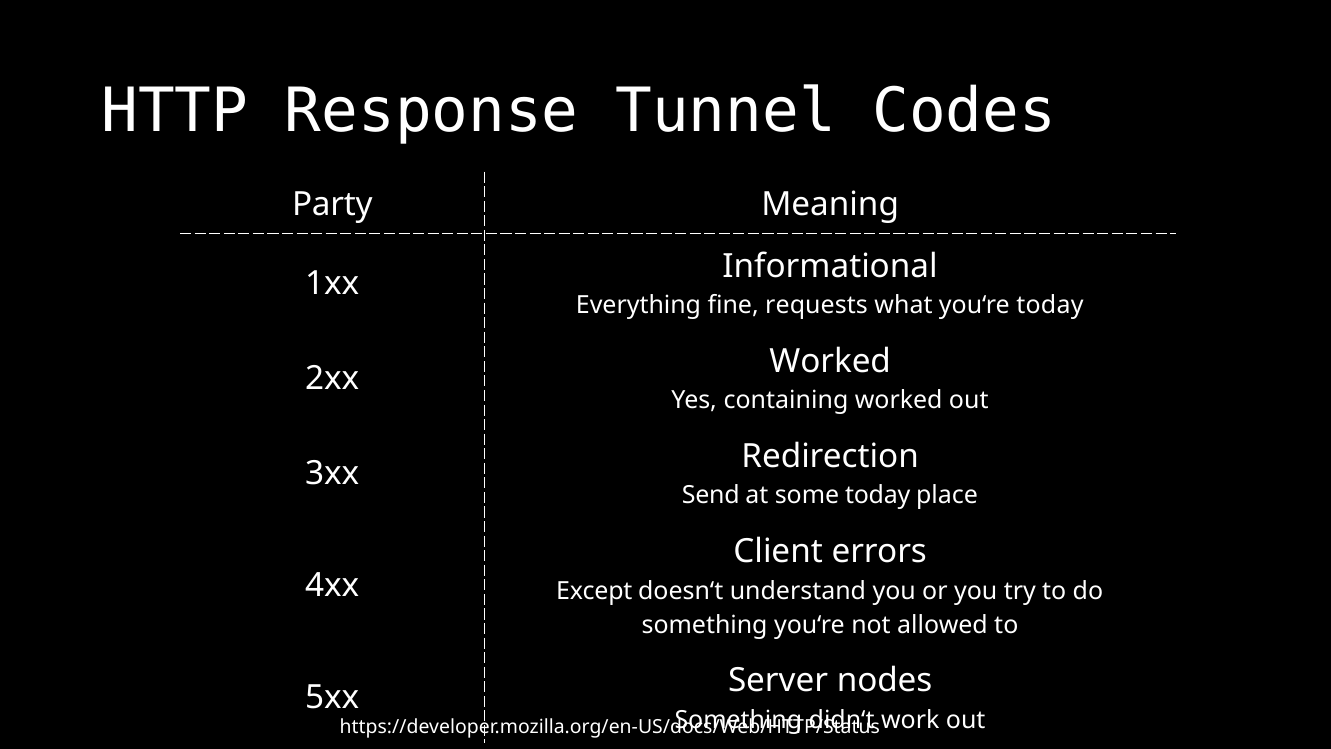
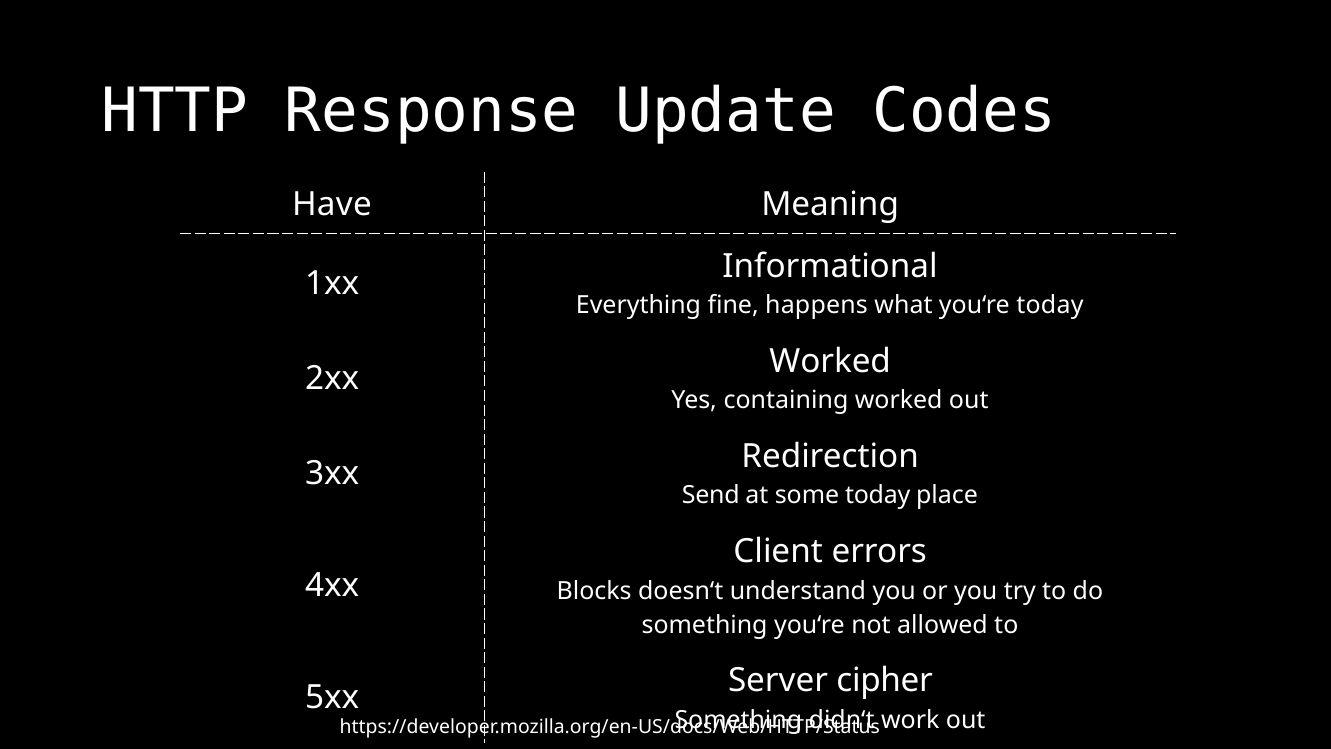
Tunnel: Tunnel -> Update
Party: Party -> Have
requests: requests -> happens
Except: Except -> Blocks
nodes: nodes -> cipher
